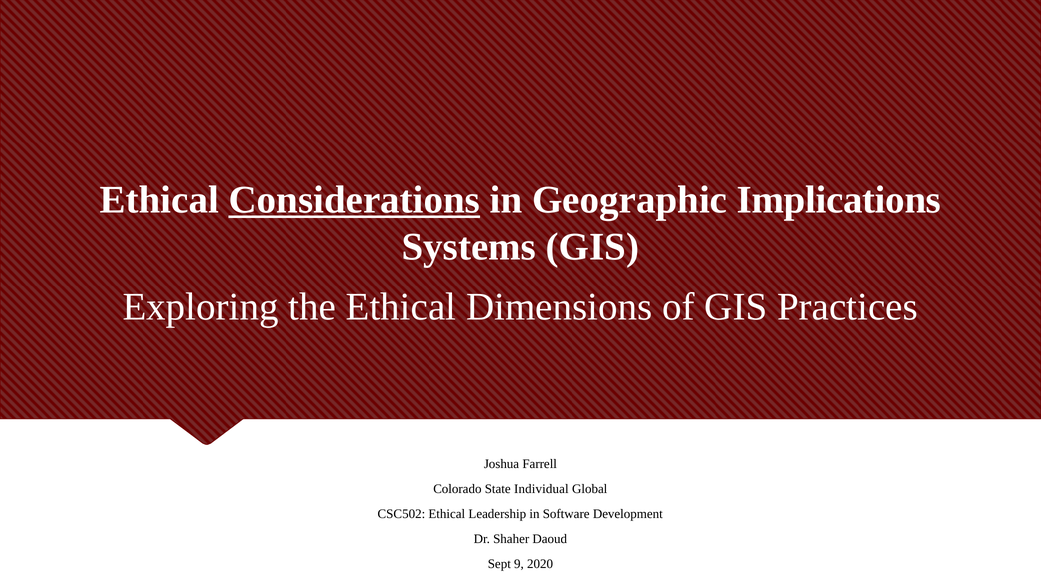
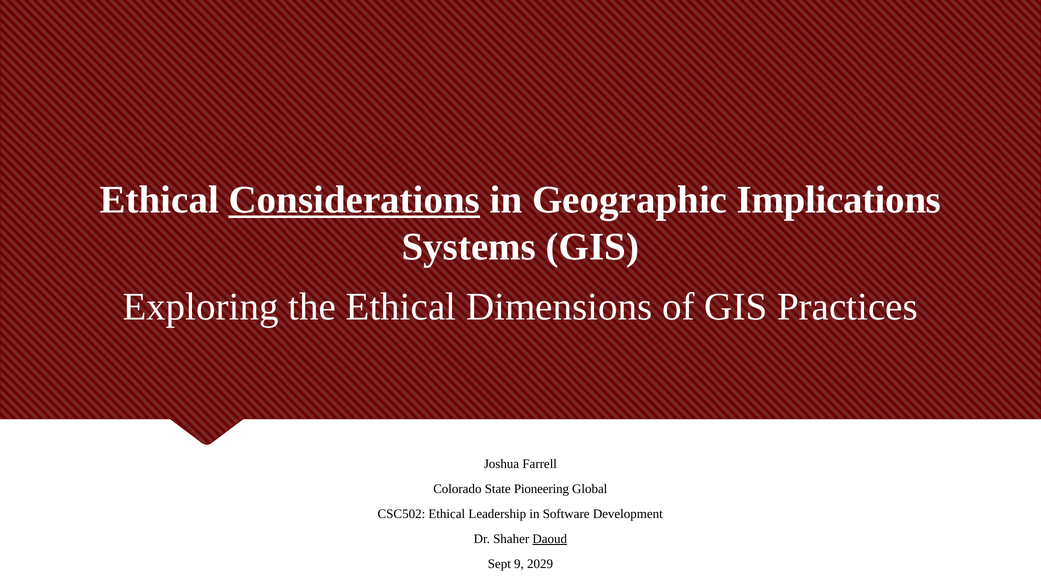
Individual: Individual -> Pioneering
Daoud underline: none -> present
2020: 2020 -> 2029
